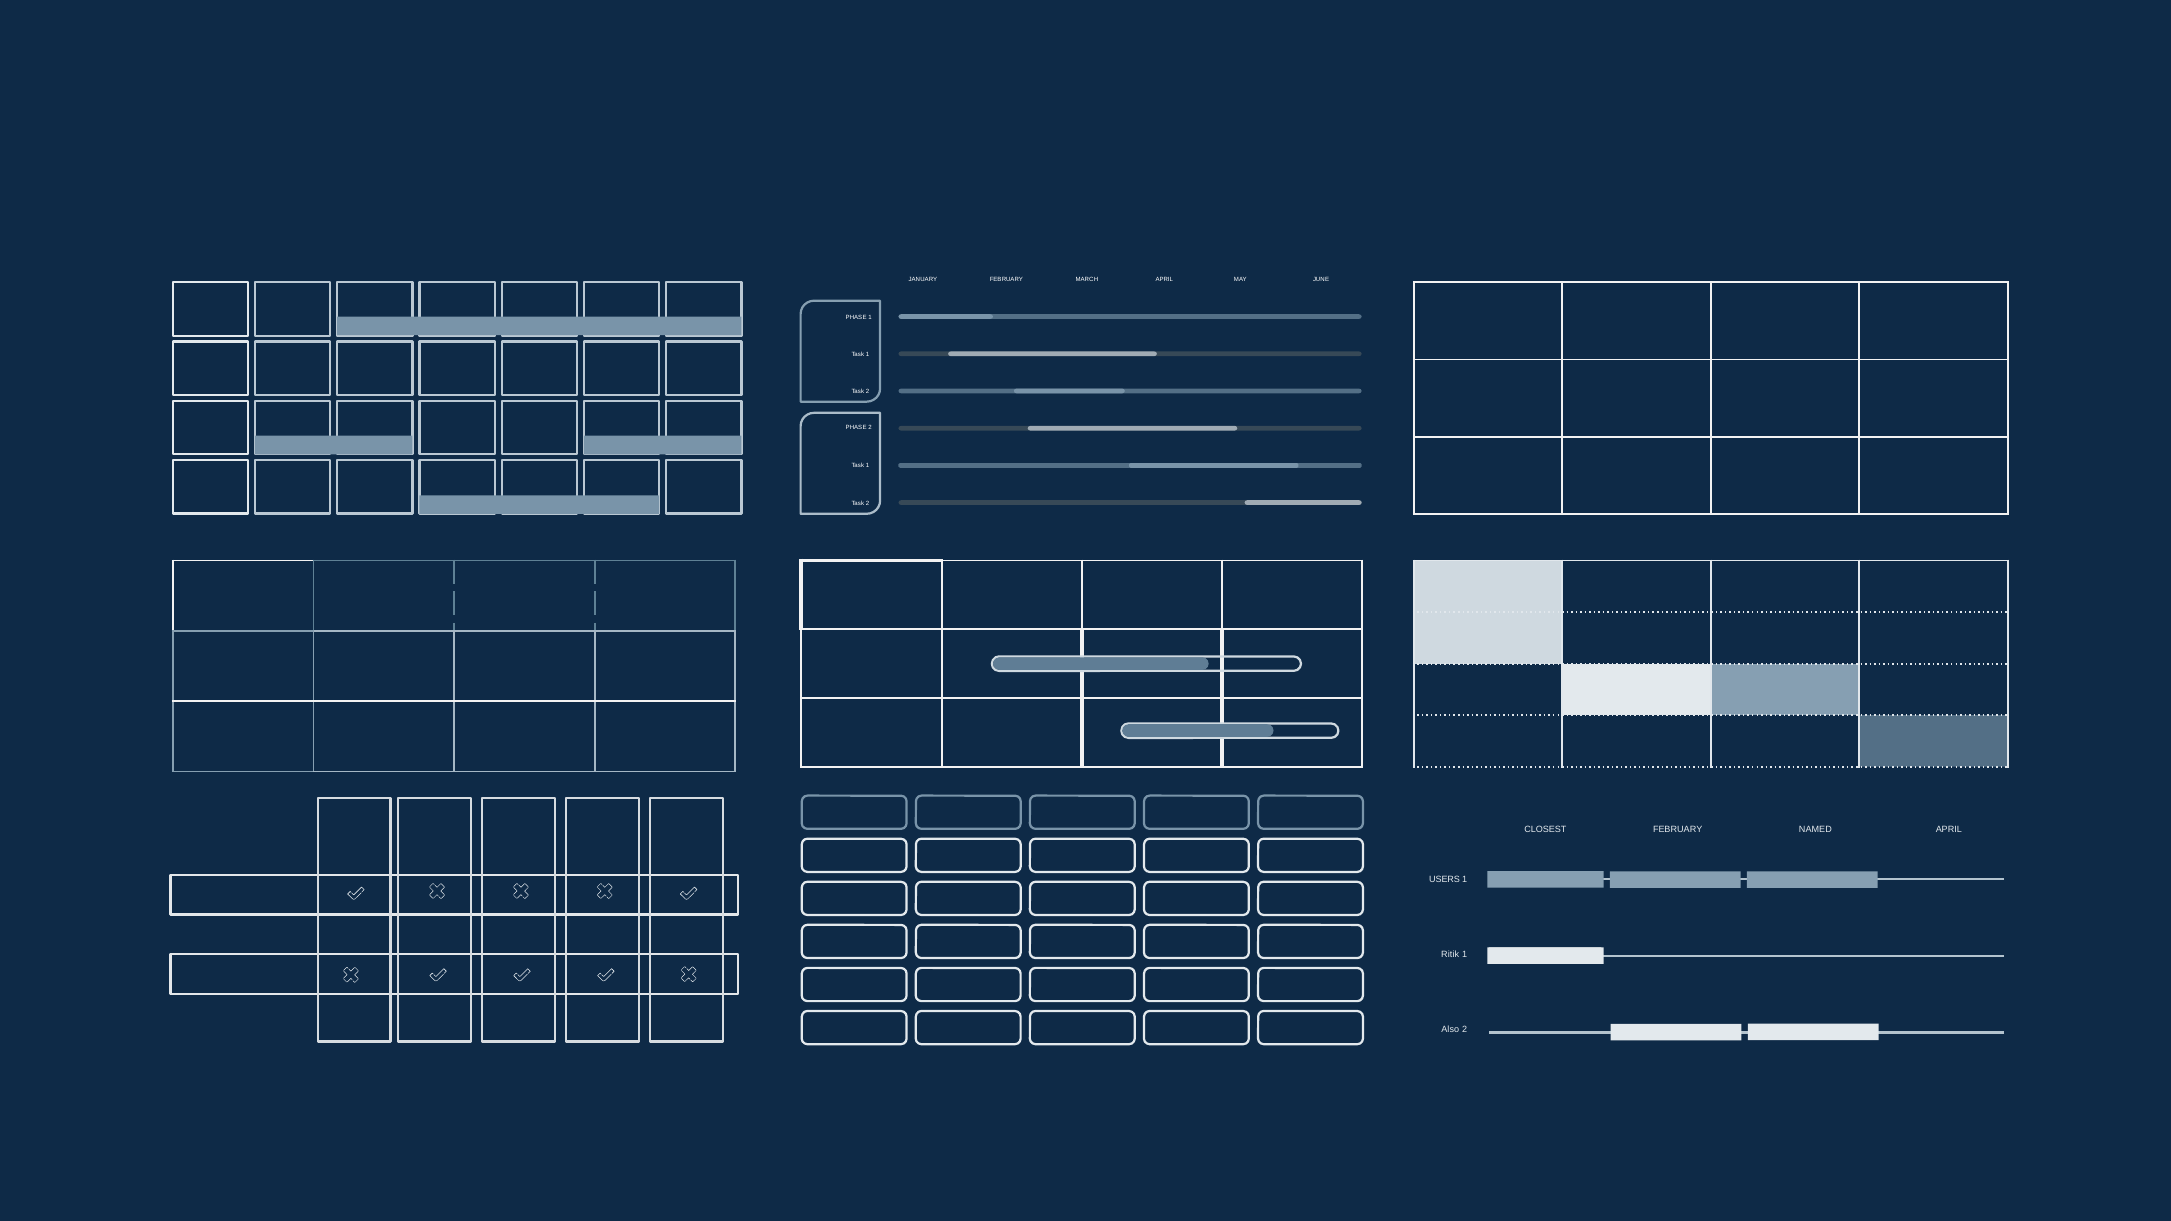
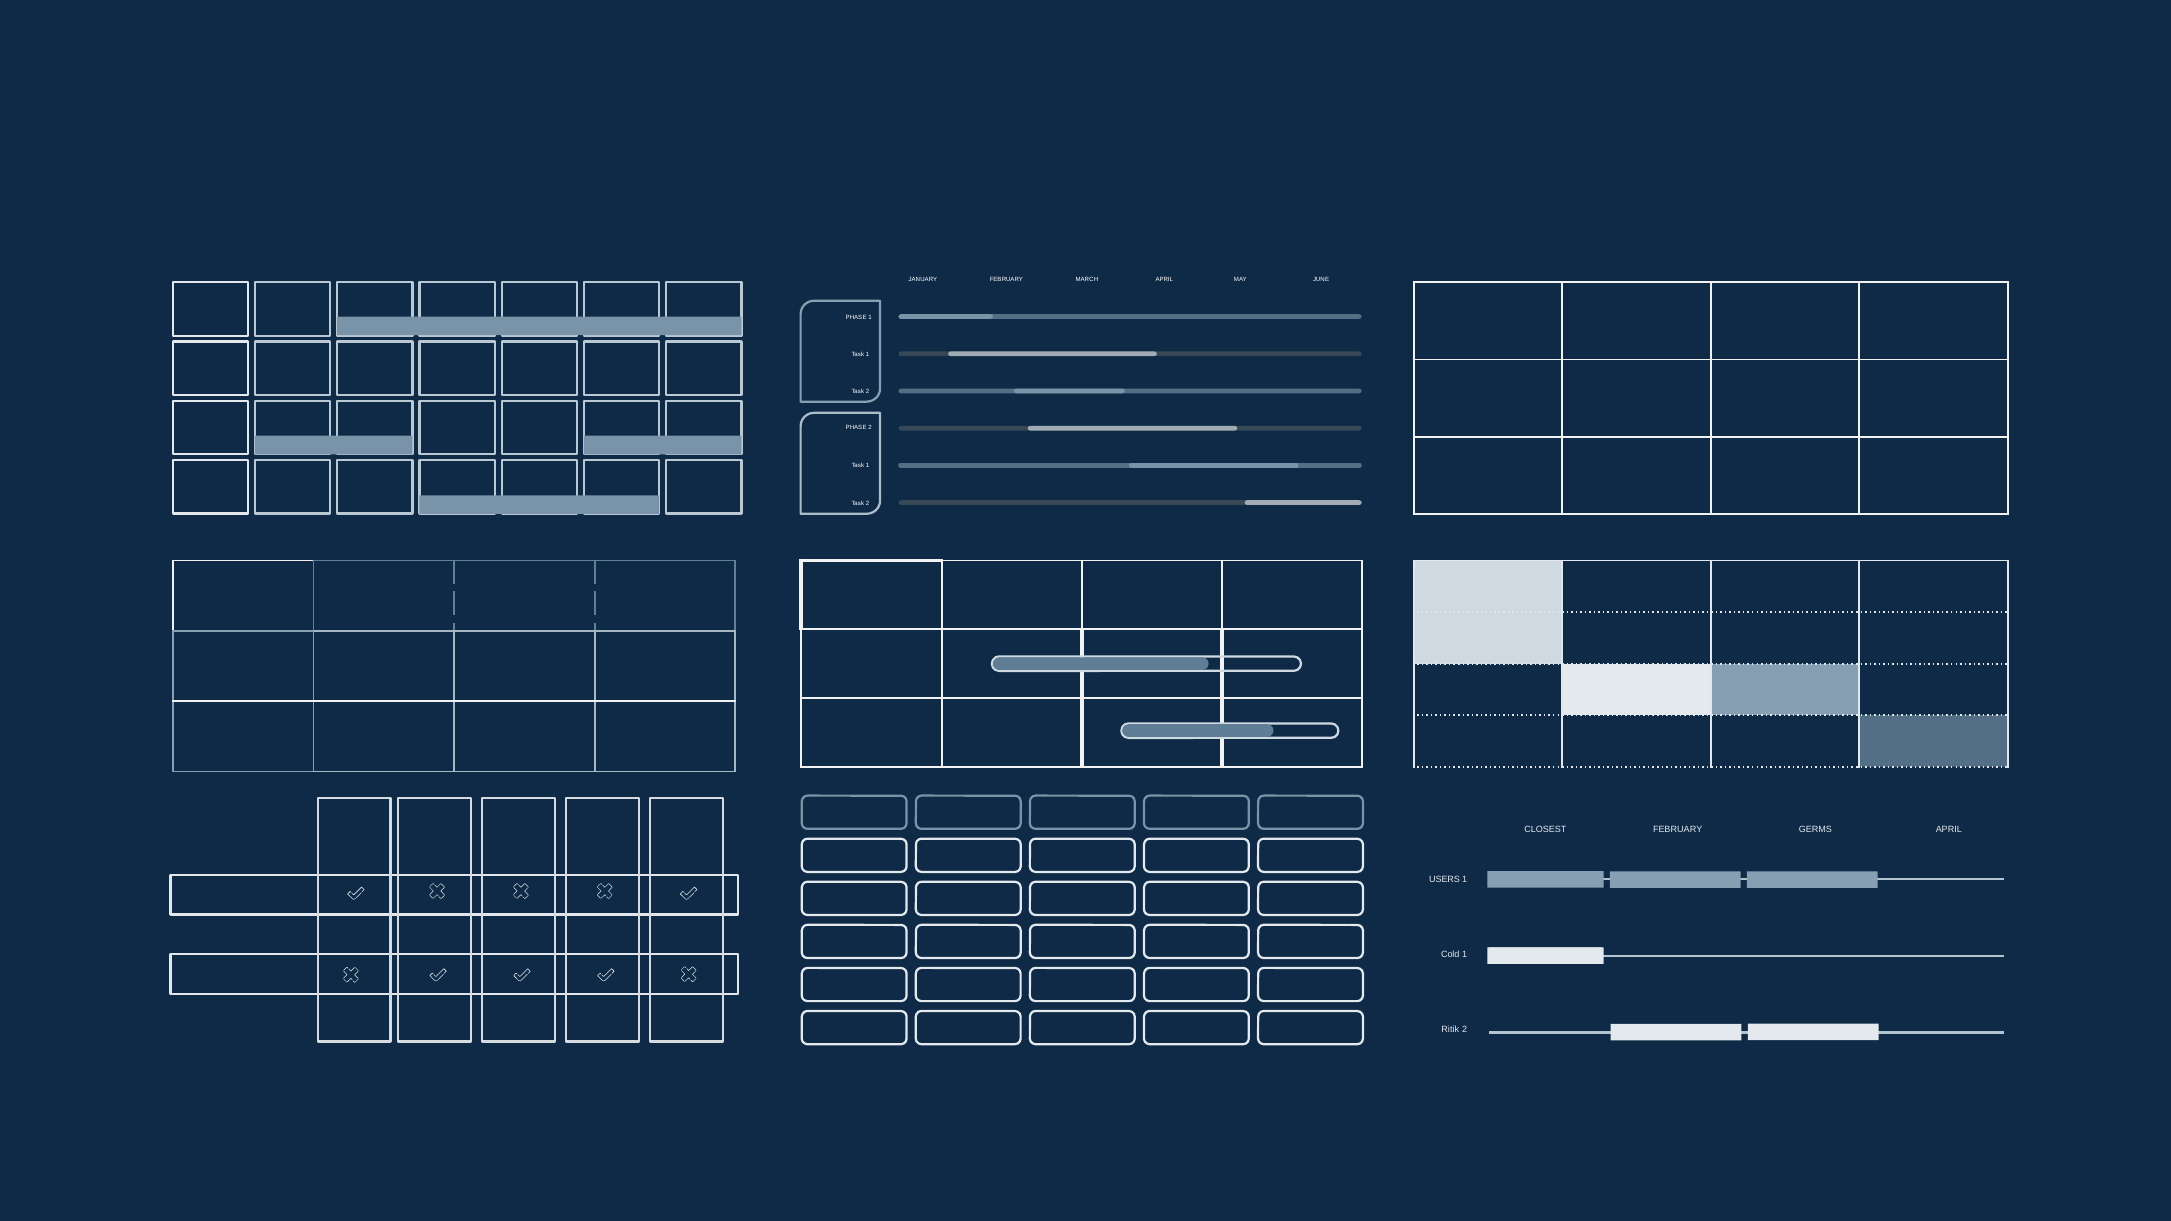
NAMED: NAMED -> GERMS
Ritik: Ritik -> Cold
Also: Also -> Ritik
